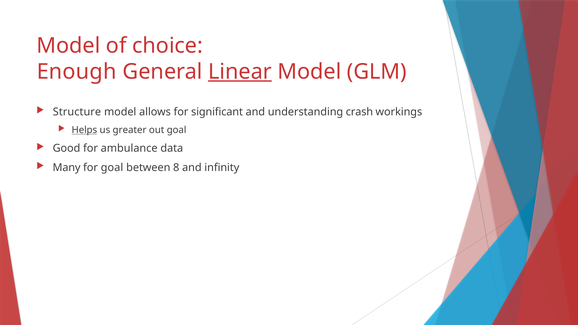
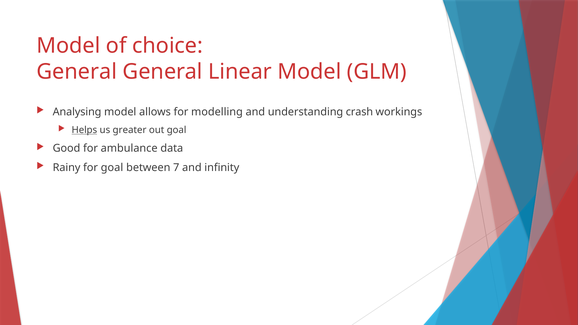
Enough at (77, 72): Enough -> General
Linear underline: present -> none
Structure: Structure -> Analysing
significant: significant -> modelling
Many: Many -> Rainy
8: 8 -> 7
